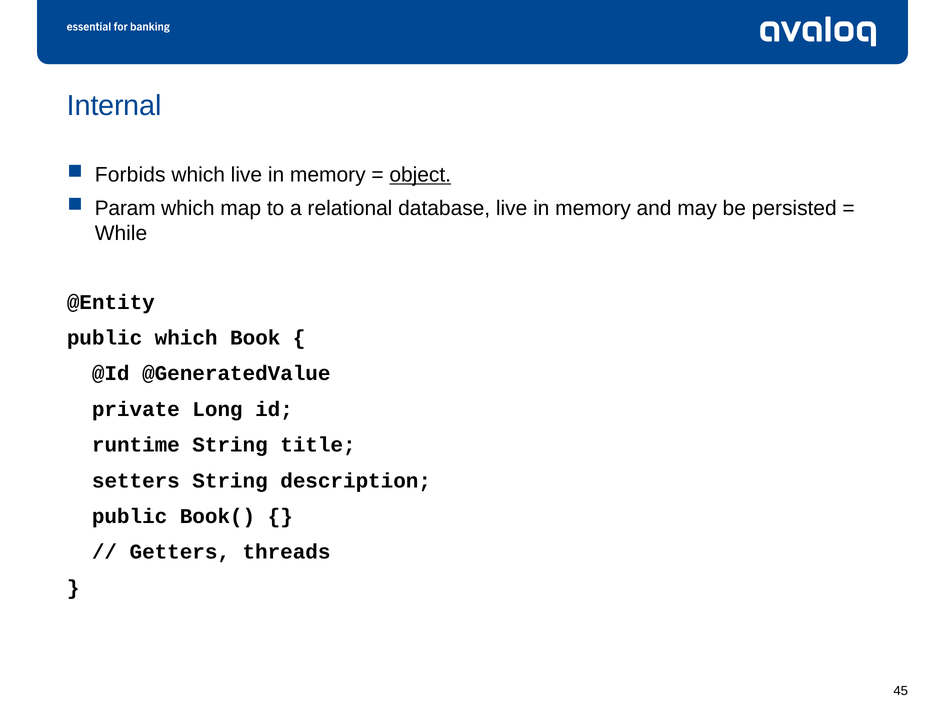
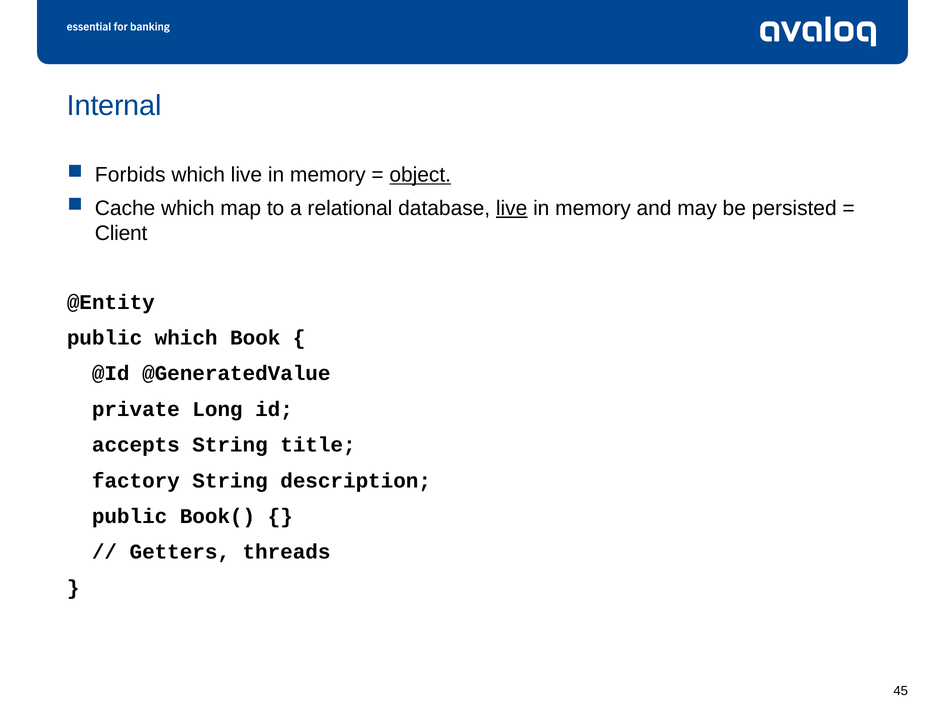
Param: Param -> Cache
live at (512, 208) underline: none -> present
While: While -> Client
runtime: runtime -> accepts
setters: setters -> factory
